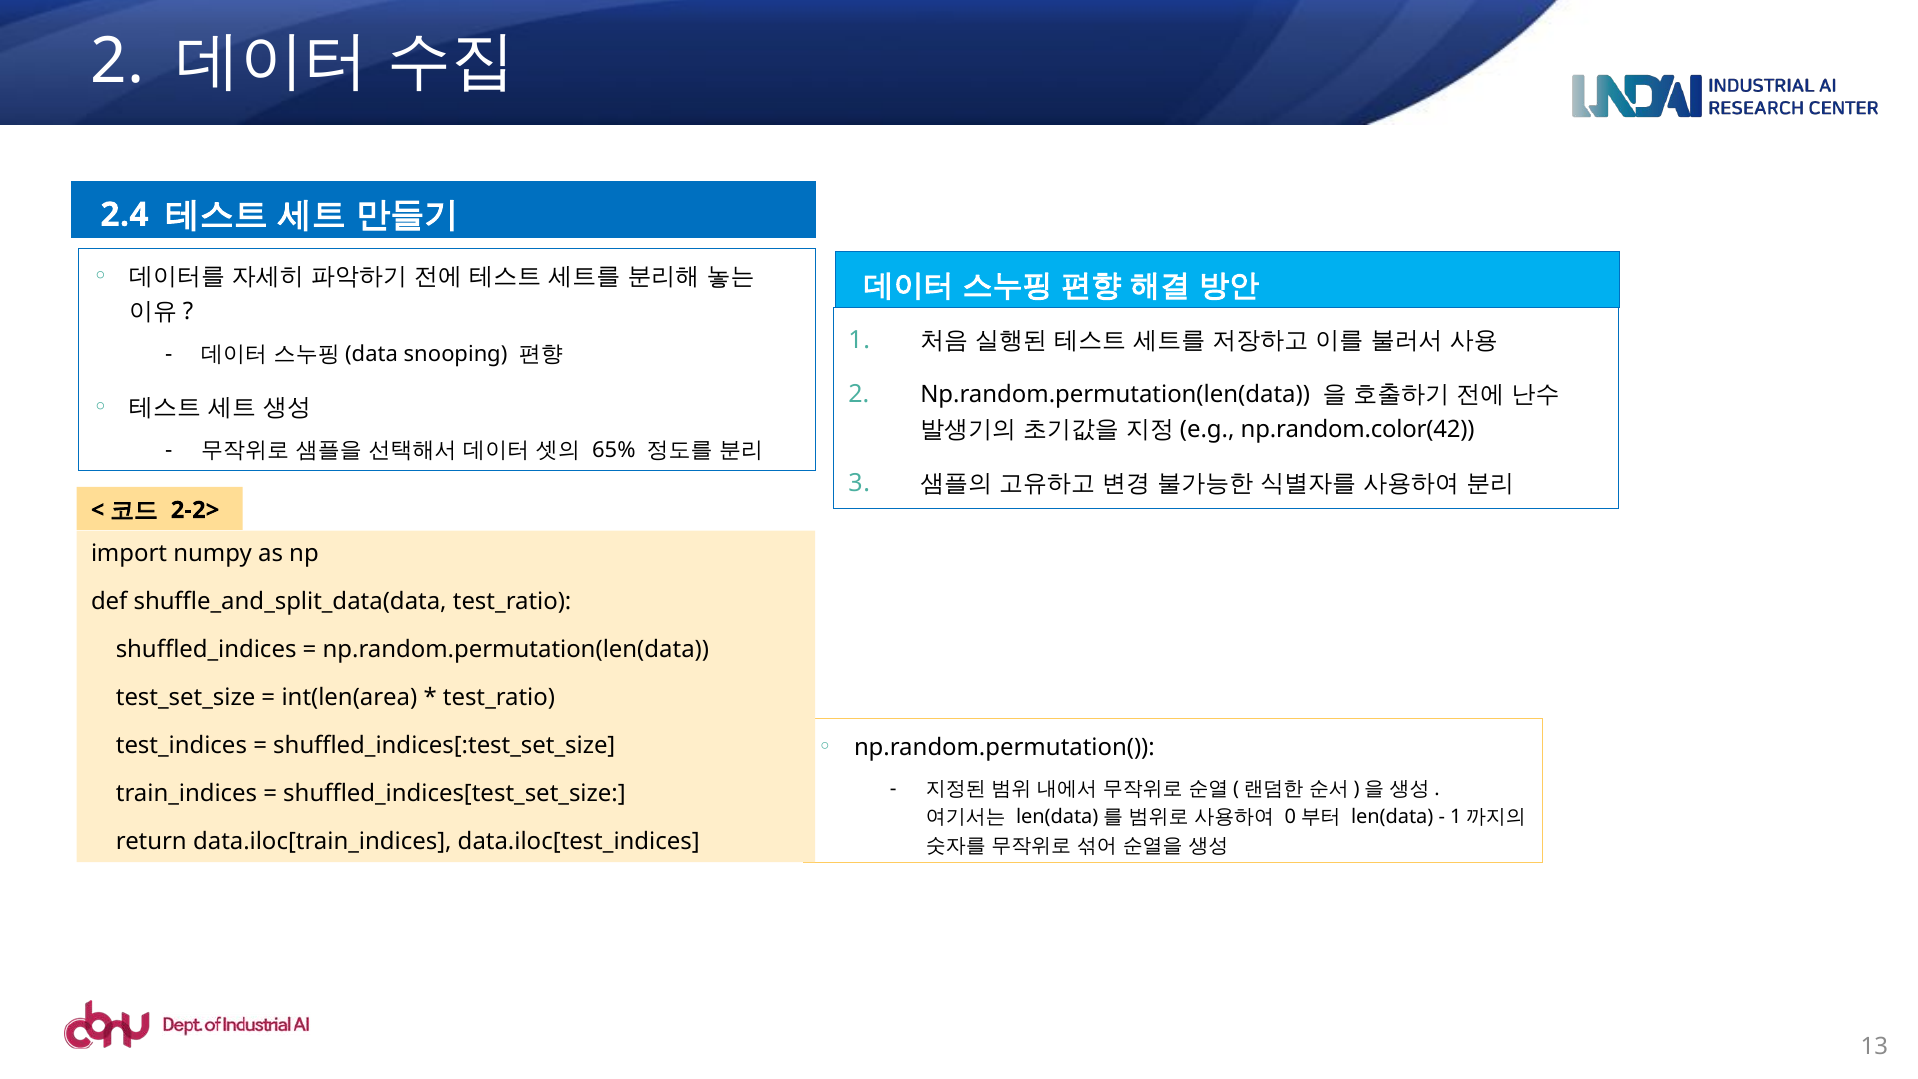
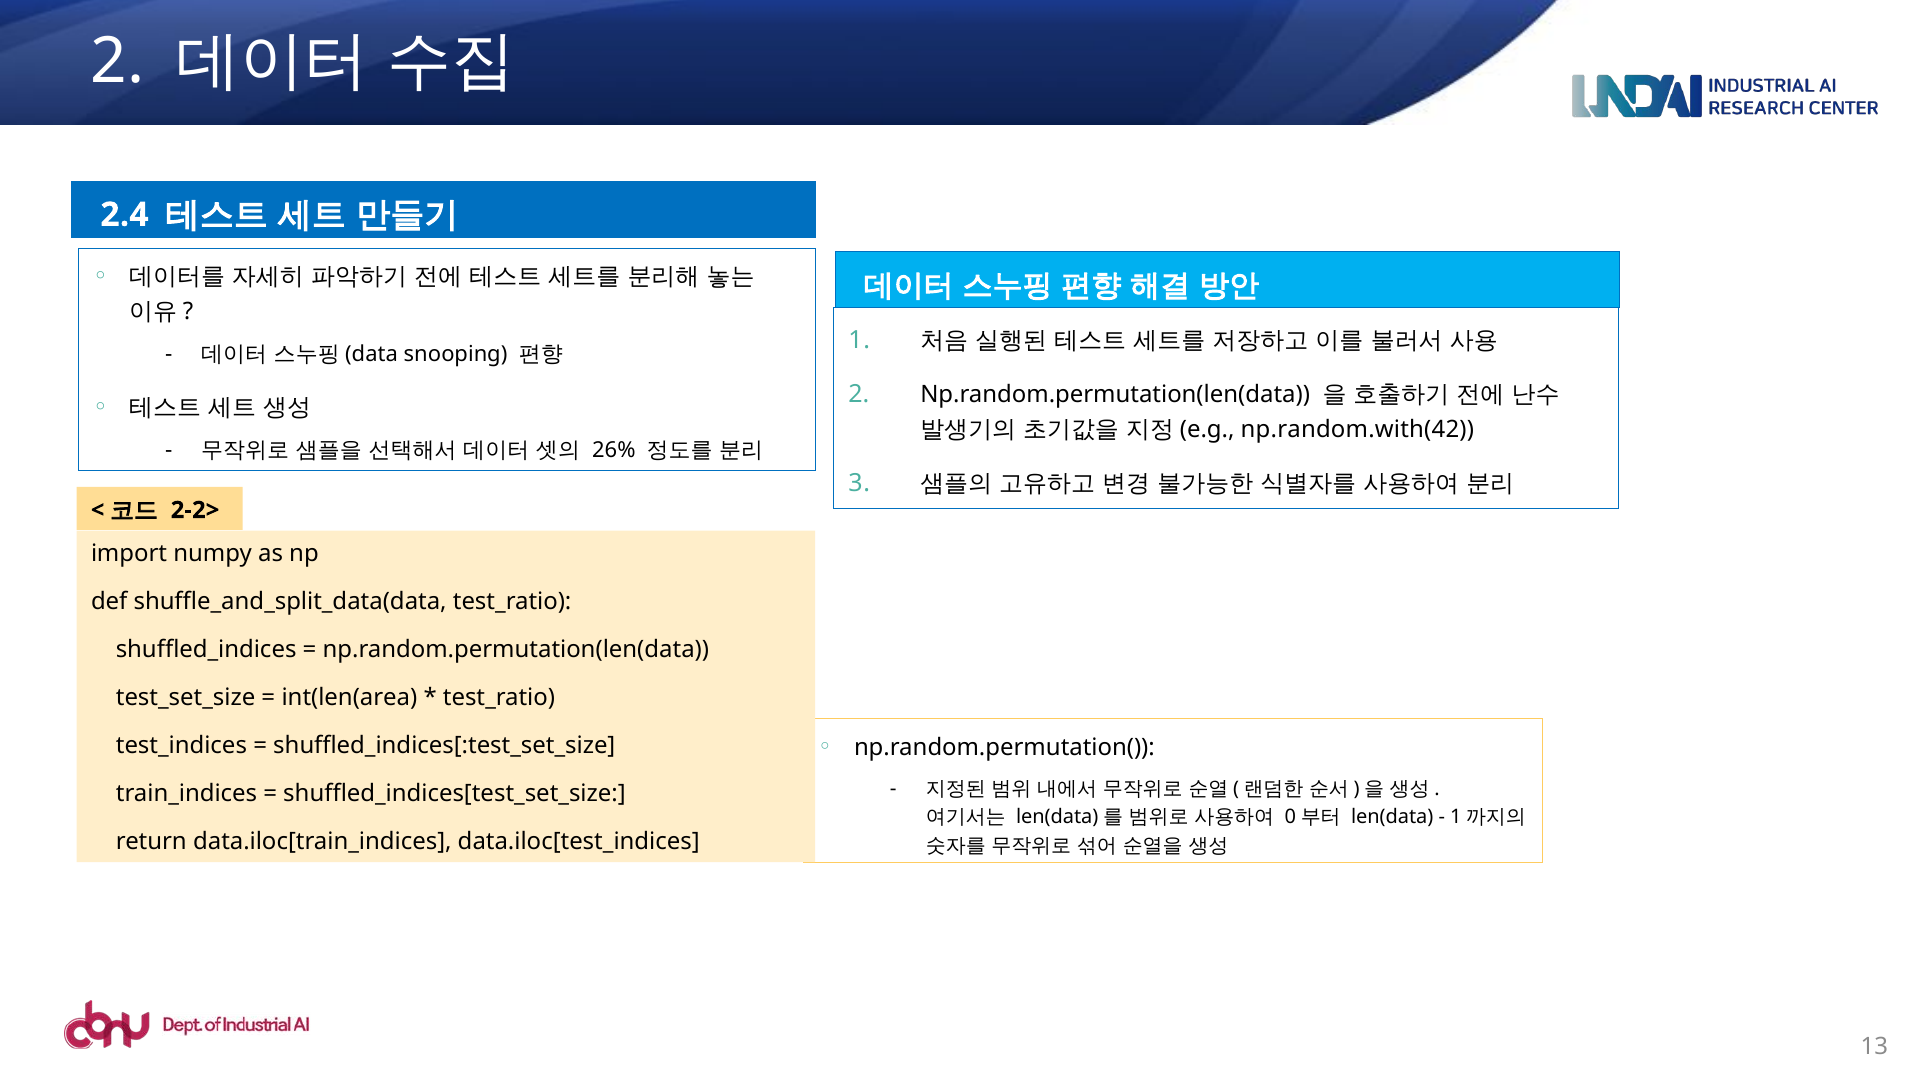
np.random.color(42: np.random.color(42 -> np.random.with(42
65%: 65% -> 26%
